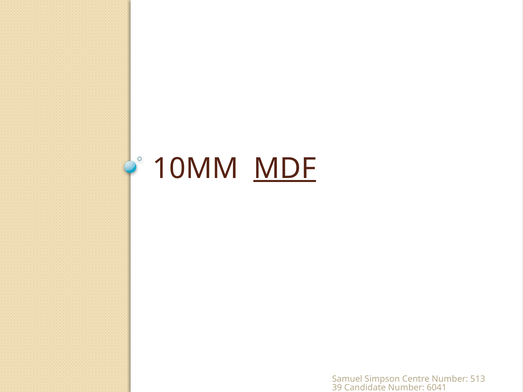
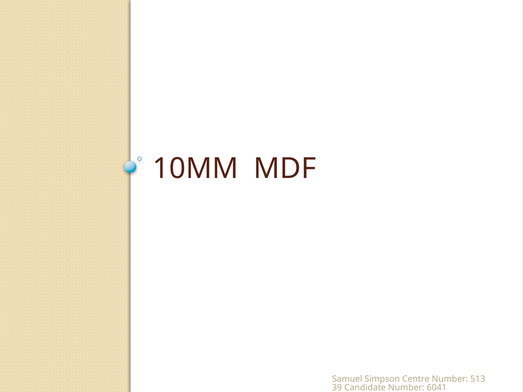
MDF underline: present -> none
